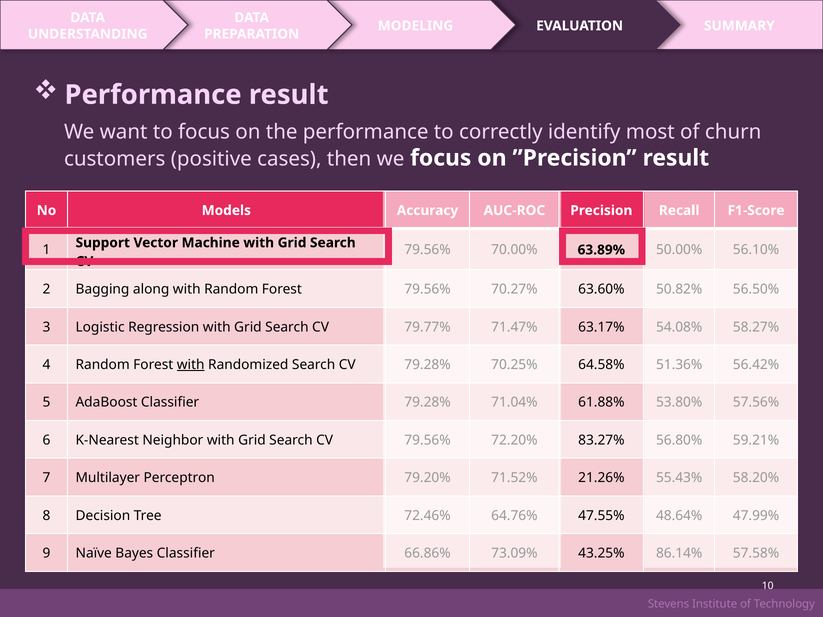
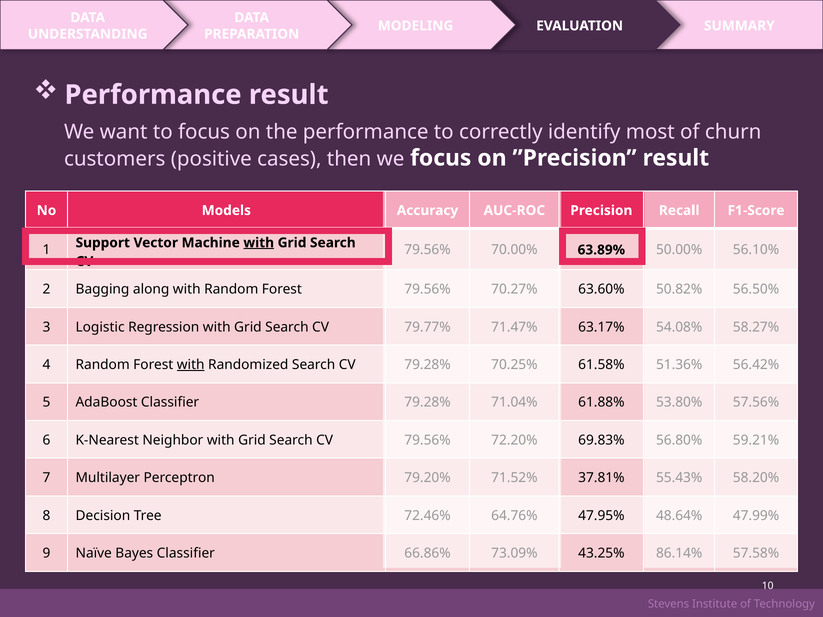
with at (259, 243) underline: none -> present
64.58%: 64.58% -> 61.58%
83.27%: 83.27% -> 69.83%
21.26%: 21.26% -> 37.81%
47.55%: 47.55% -> 47.95%
